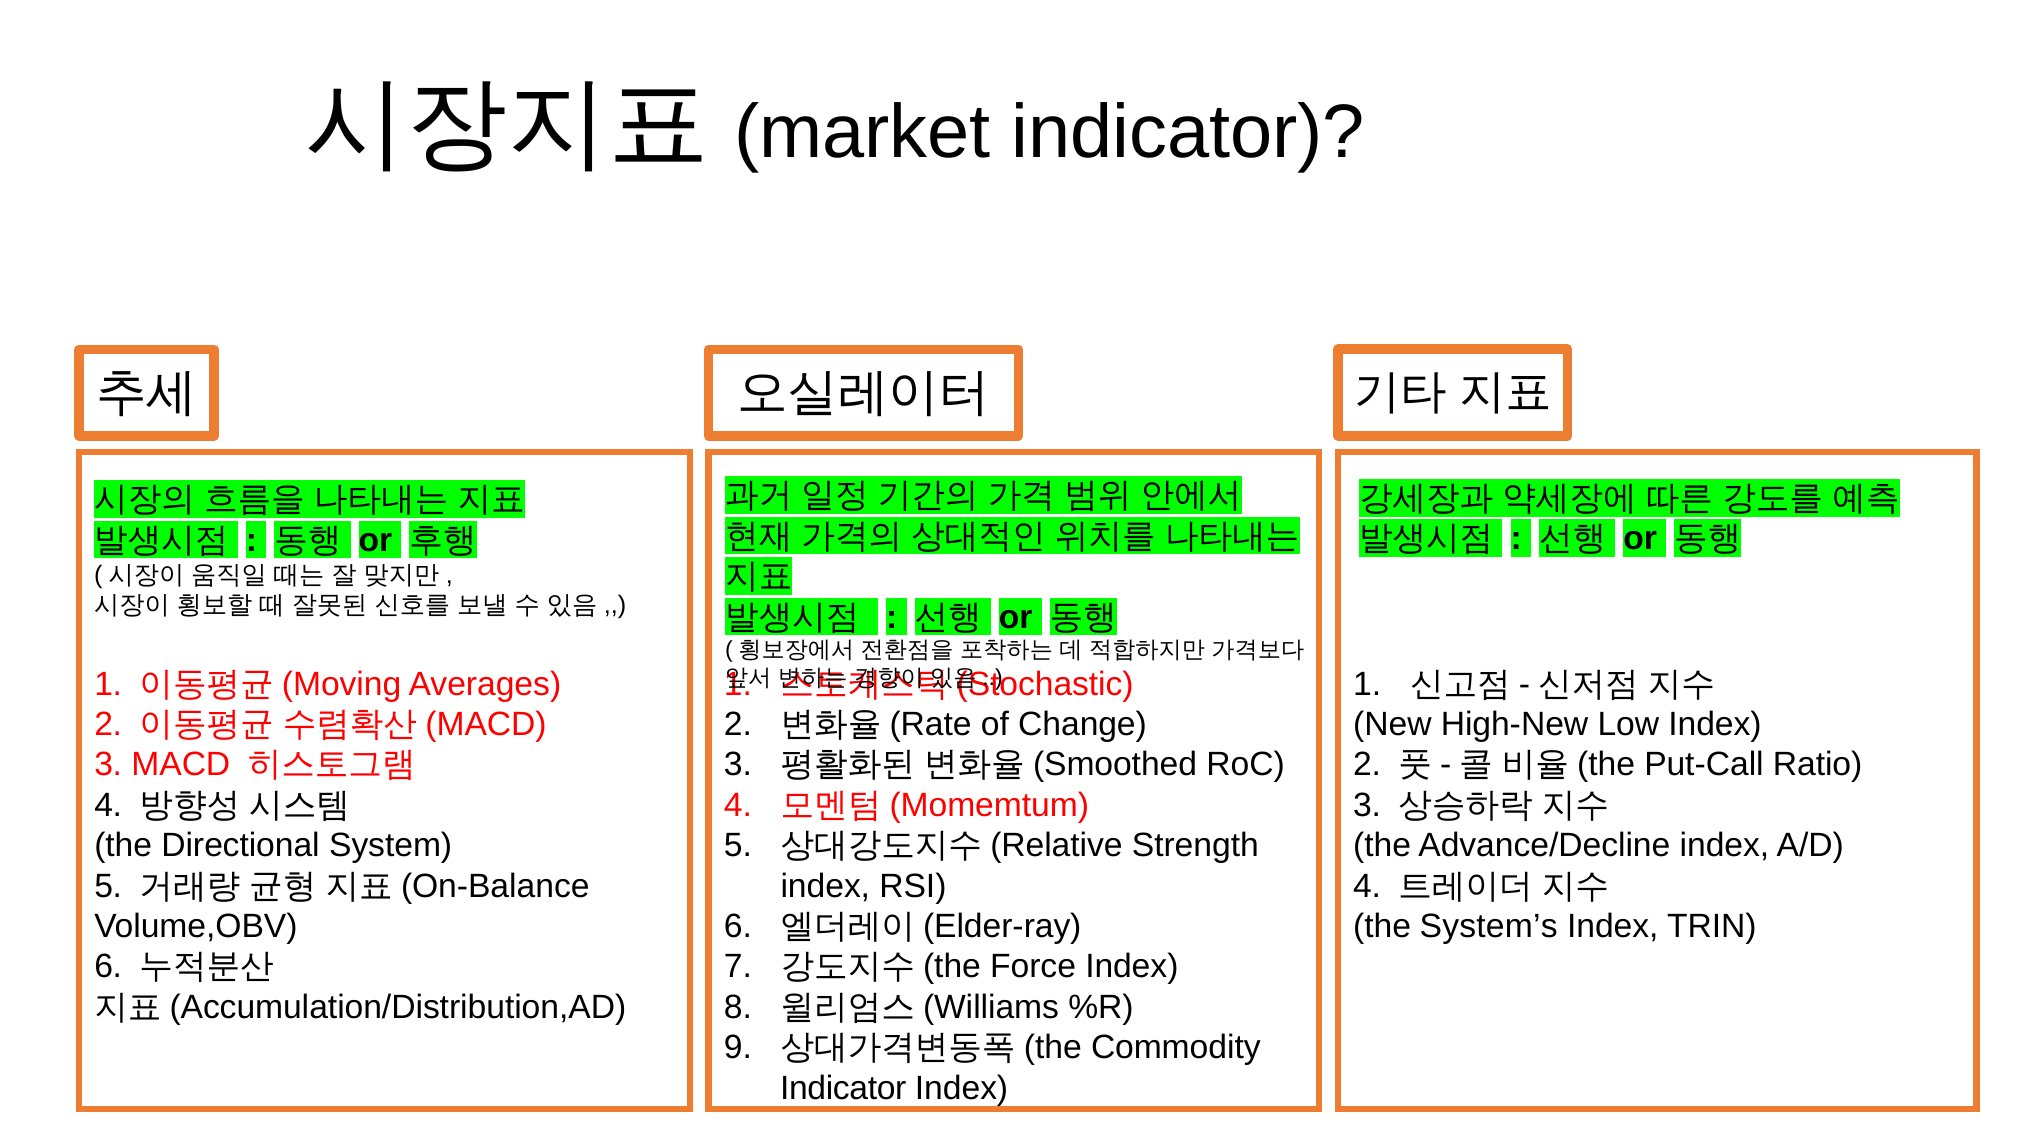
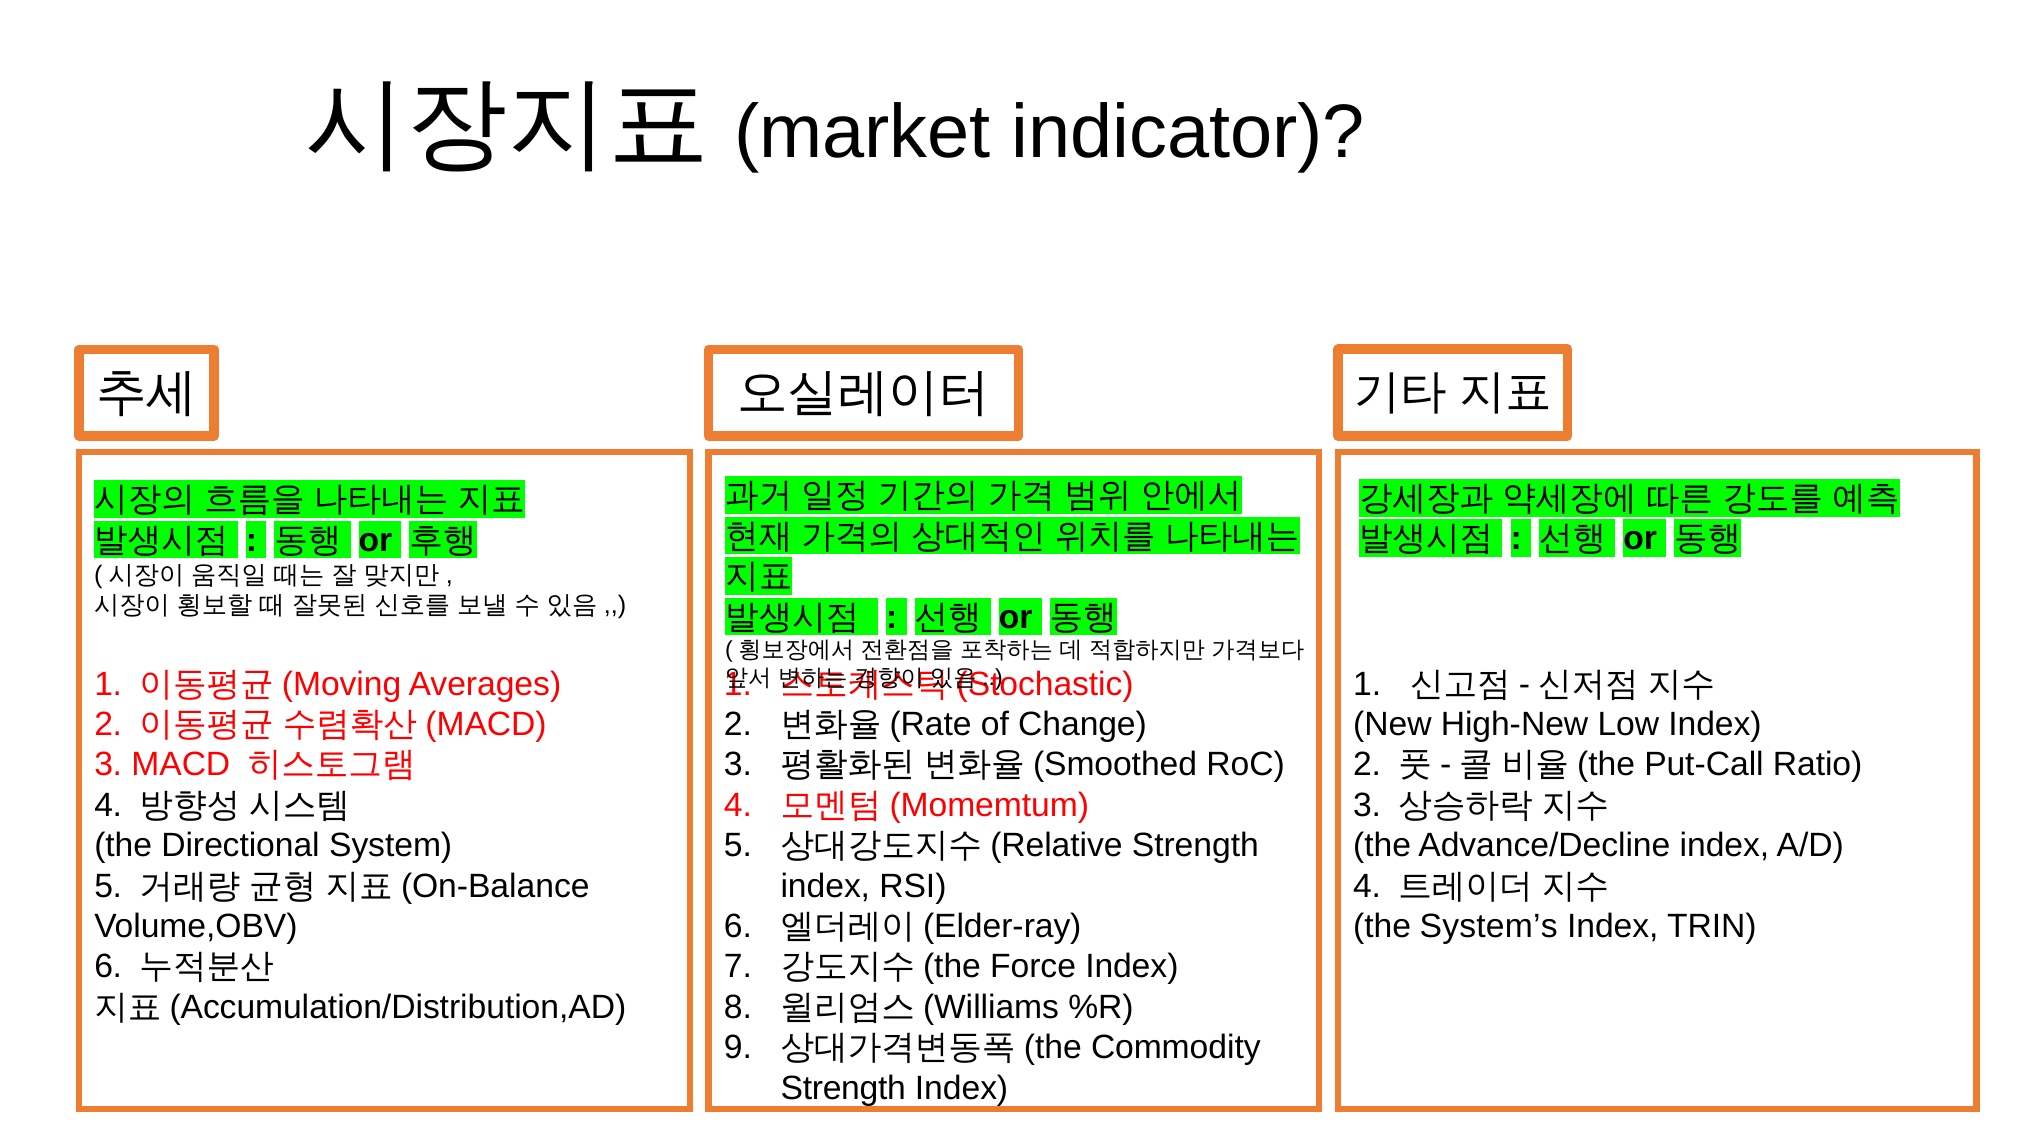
Indicator at (843, 1088): Indicator -> Strength
